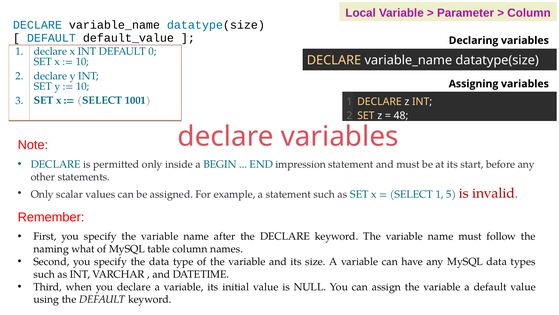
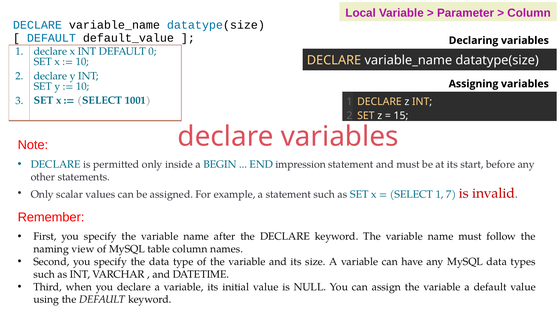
48: 48 -> 15
5: 5 -> 7
what: what -> view
